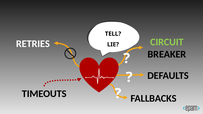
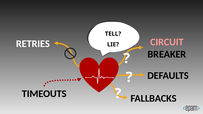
CIRCUIT colour: light green -> pink
